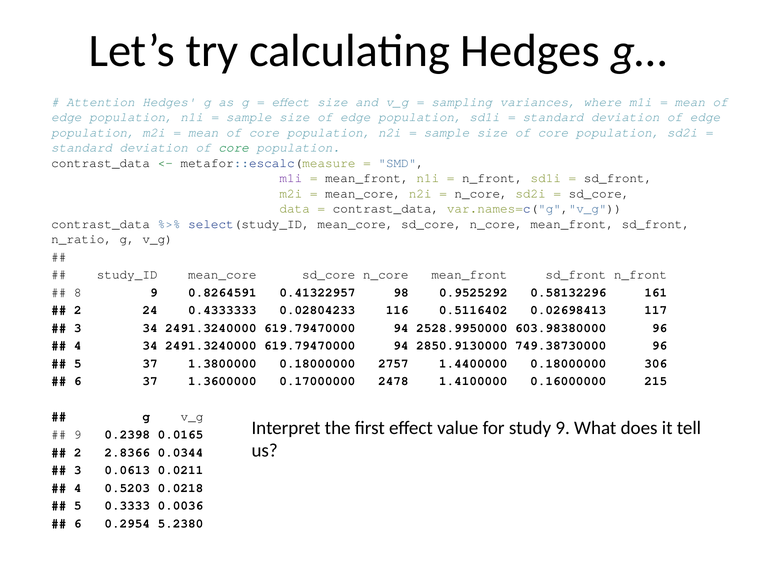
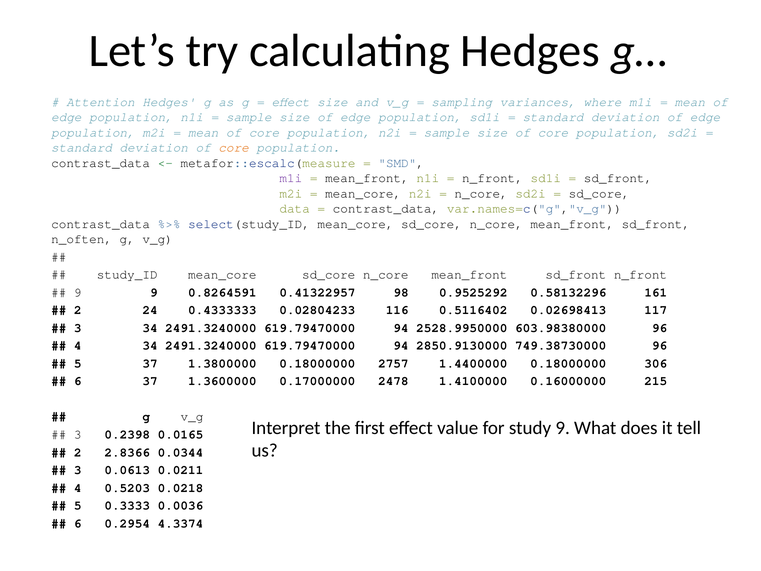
core at (234, 148) colour: green -> orange
n_ratio: n_ratio -> n_often
8 at (78, 292): 8 -> 9
9 at (78, 434): 9 -> 3
5.2380: 5.2380 -> 4.3374
